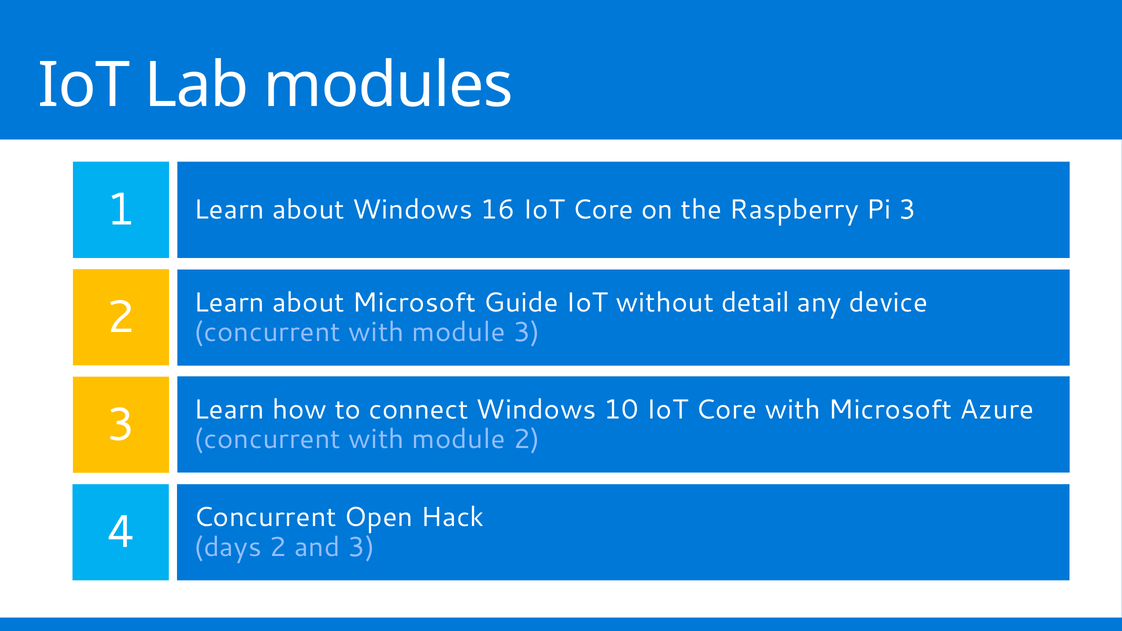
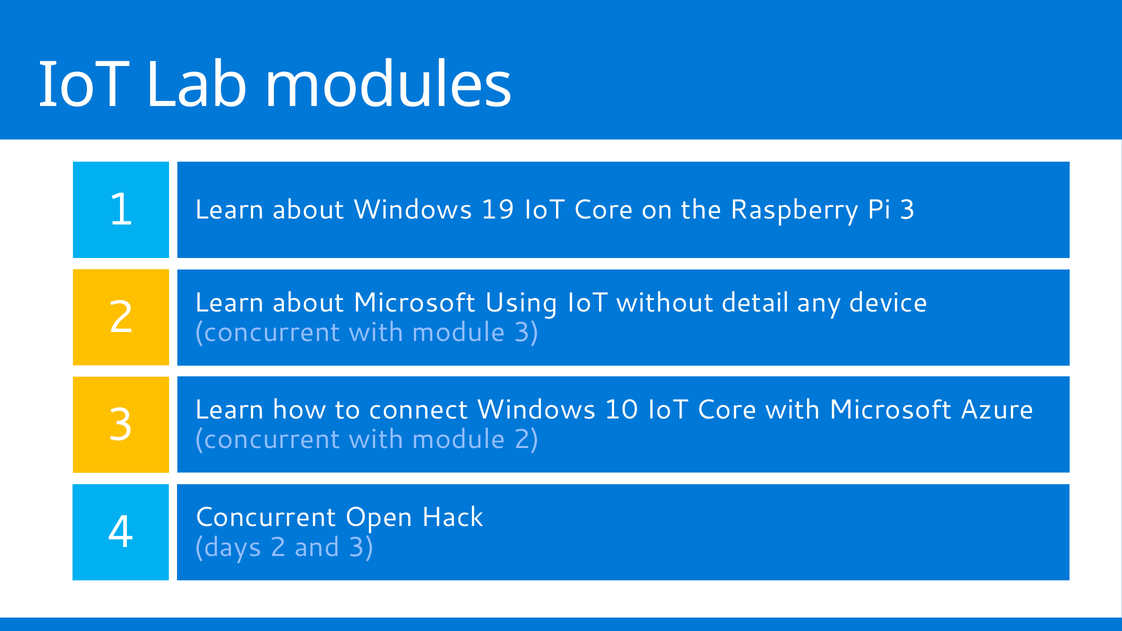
16: 16 -> 19
Guide: Guide -> Using
